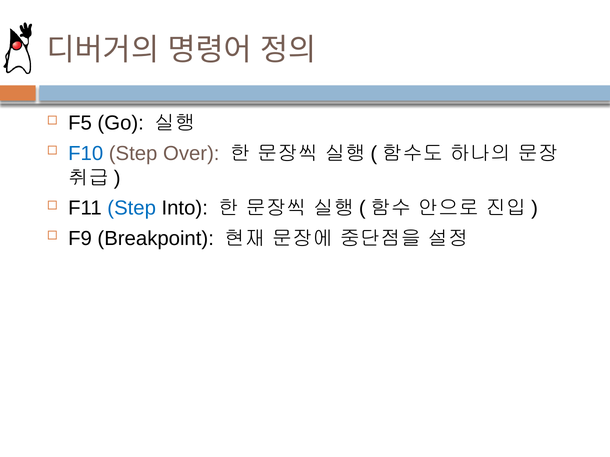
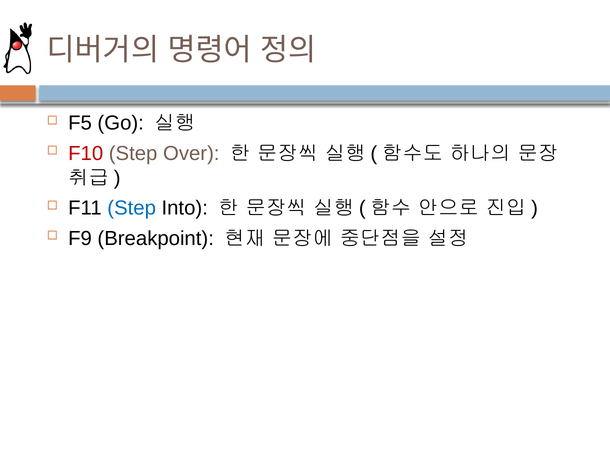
F10 colour: blue -> red
